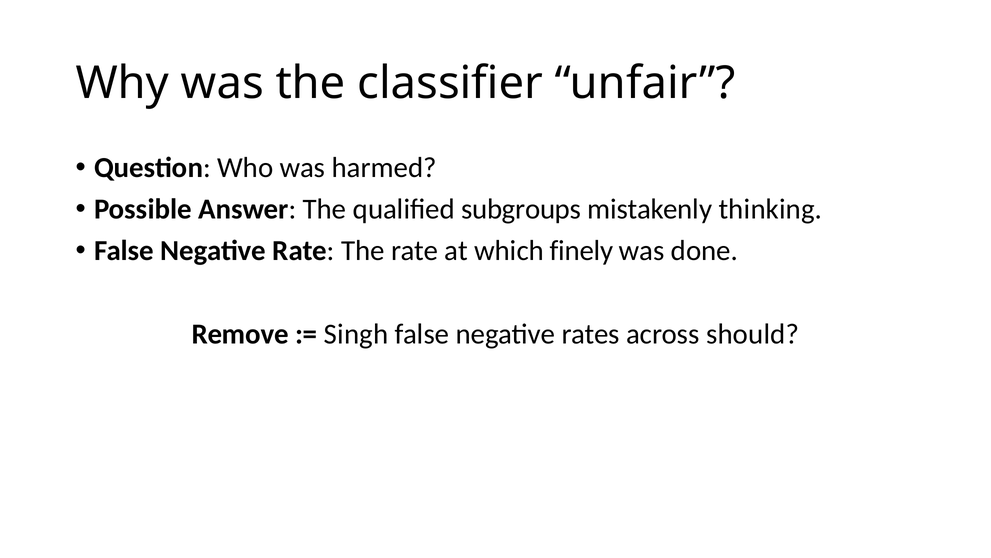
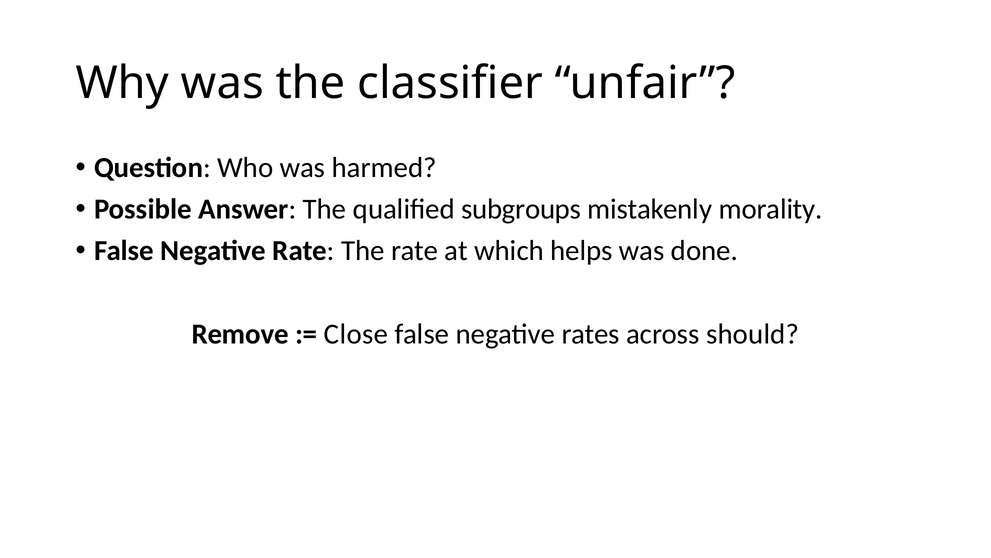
thinking: thinking -> morality
finely: finely -> helps
Singh: Singh -> Close
